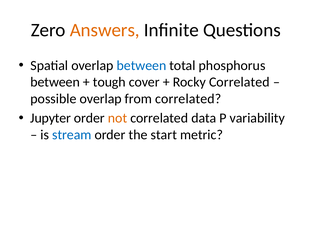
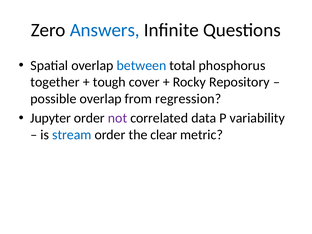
Answers colour: orange -> blue
between at (55, 82): between -> together
Rocky Correlated: Correlated -> Repository
from correlated: correlated -> regression
not colour: orange -> purple
start: start -> clear
